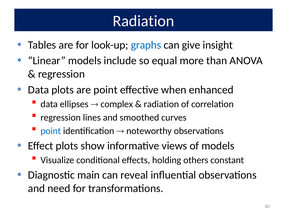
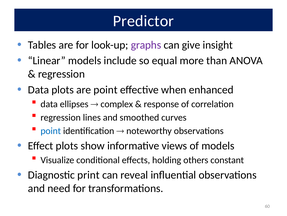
Radiation at (144, 21): Radiation -> Predictor
graphs colour: blue -> purple
radiation at (161, 104): radiation -> response
main: main -> print
